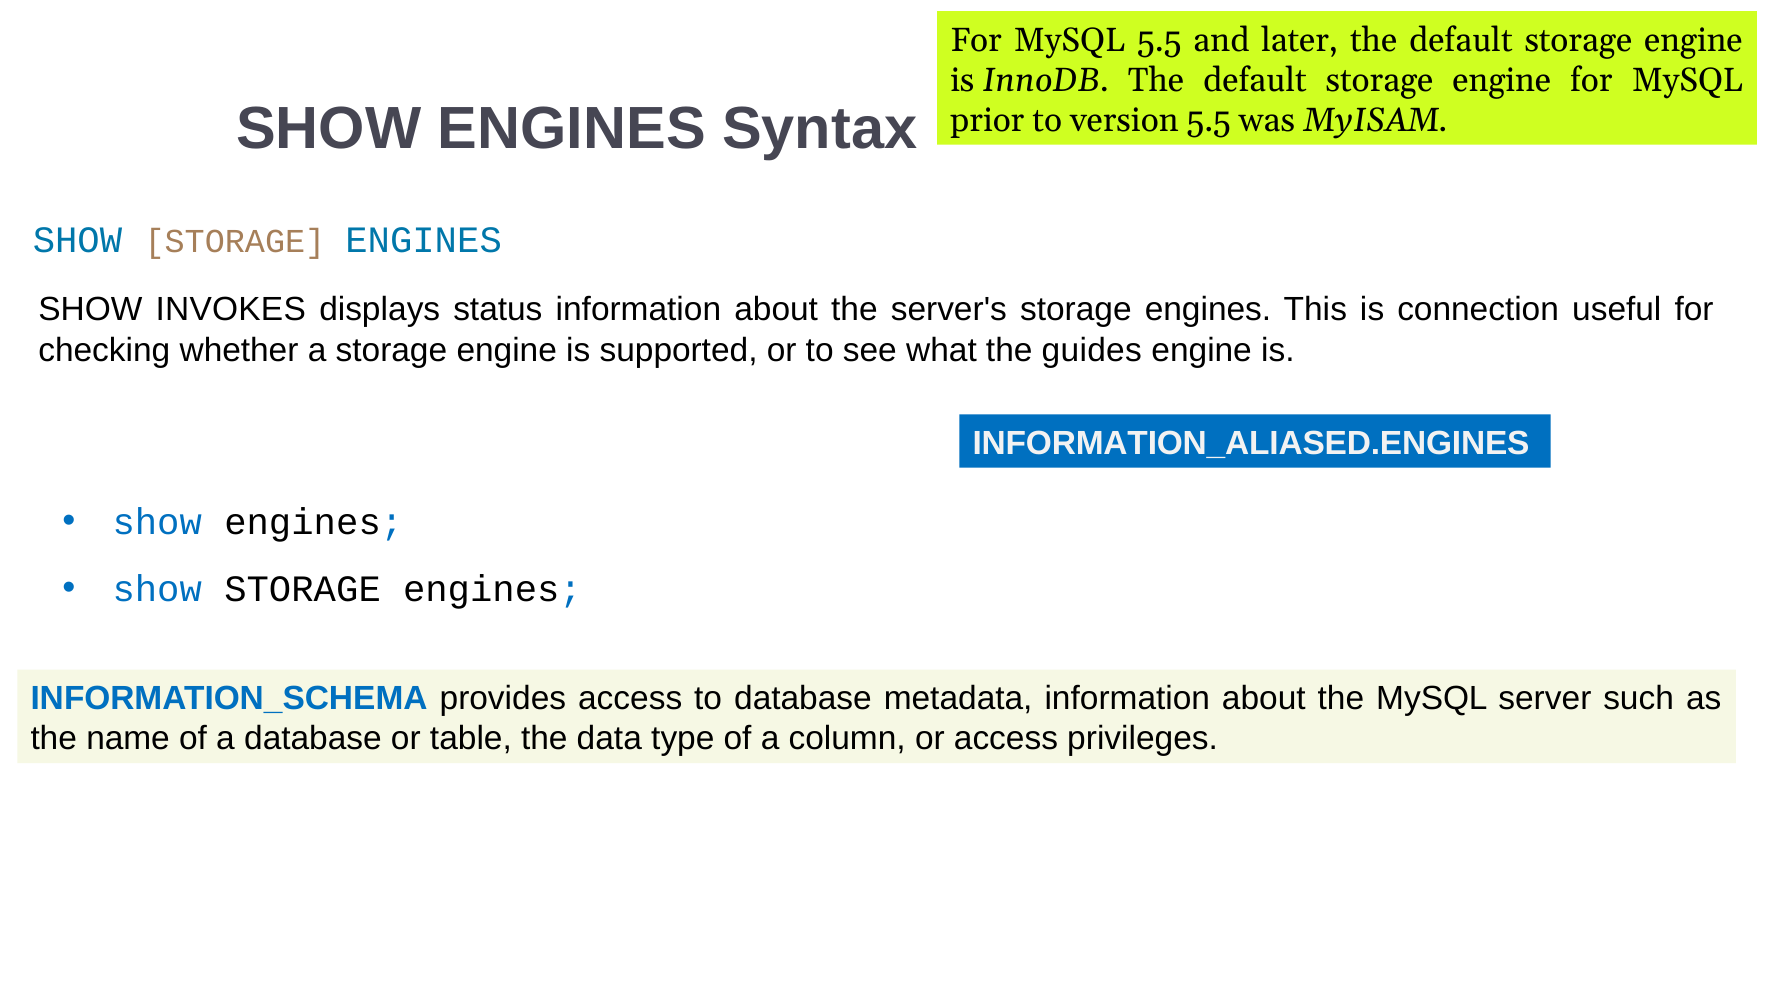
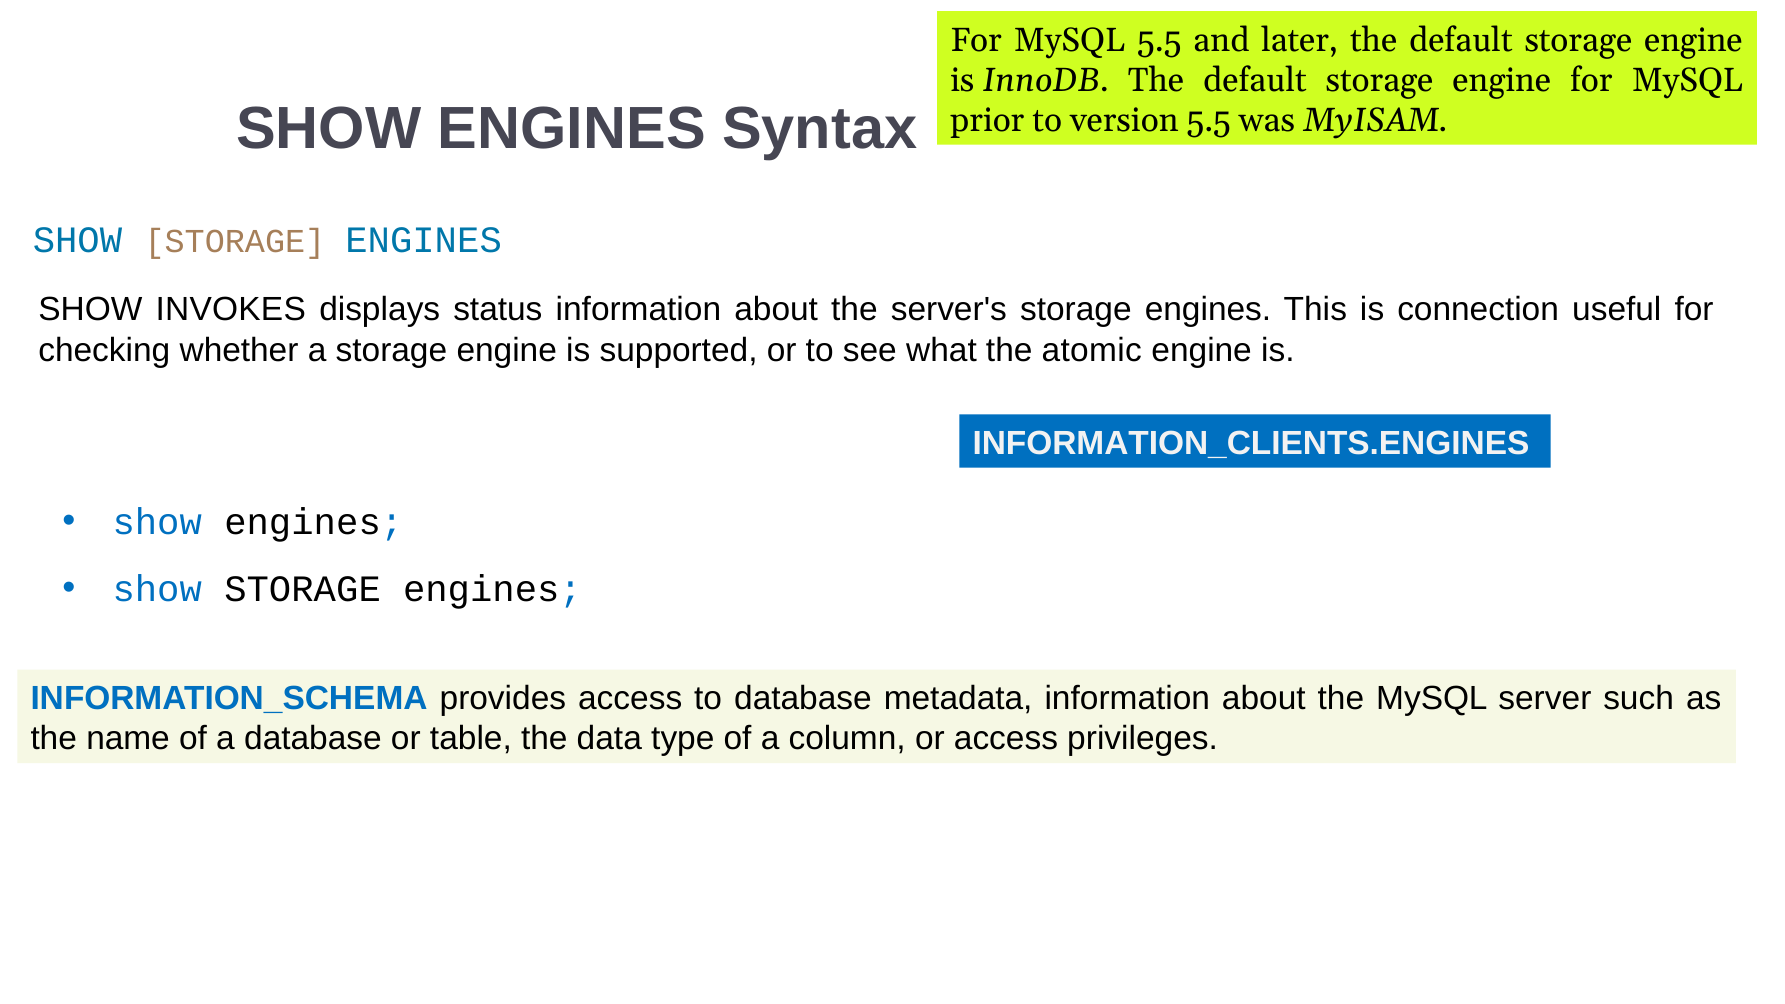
guides: guides -> atomic
INFORMATION_ALIASED.ENGINES: INFORMATION_ALIASED.ENGINES -> INFORMATION_CLIENTS.ENGINES
